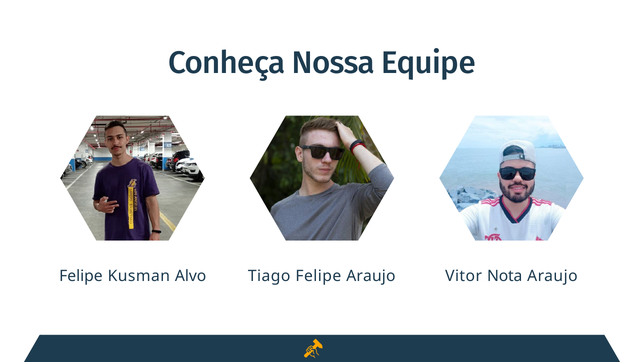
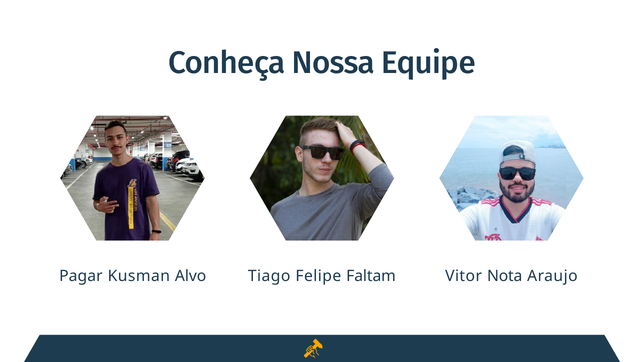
Felipe at (81, 276): Felipe -> Pagar
Felipe Araujo: Araujo -> Faltam
